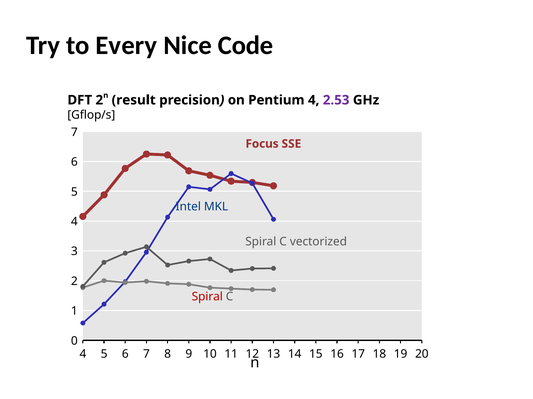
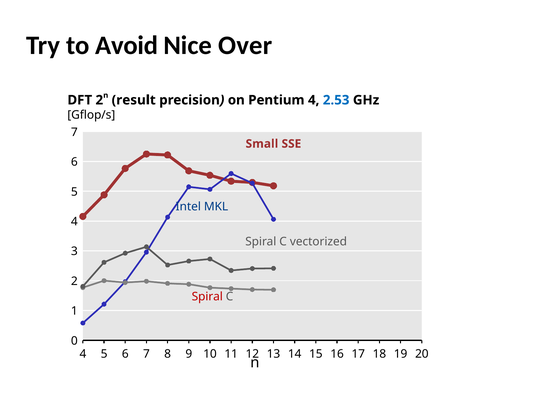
Every: Every -> Avoid
Code: Code -> Over
2.53 colour: purple -> blue
Focus: Focus -> Small
